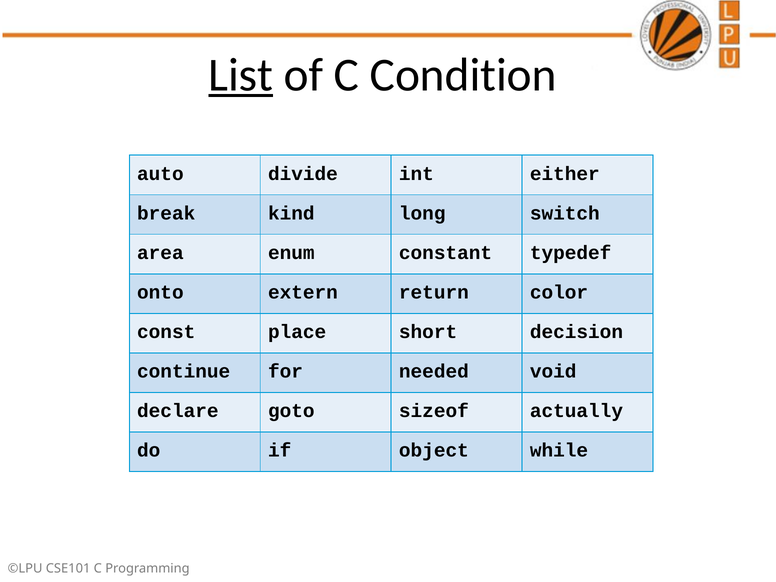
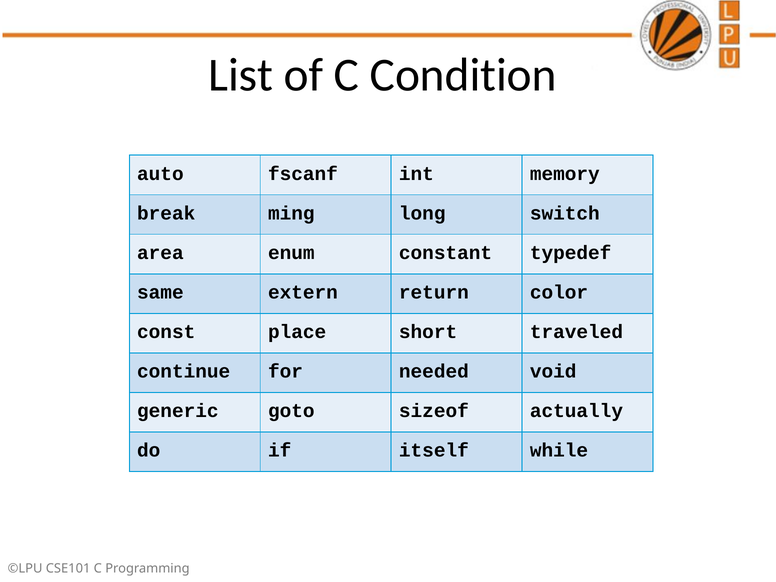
List underline: present -> none
divide: divide -> fscanf
either: either -> memory
kind: kind -> ming
onto: onto -> same
decision: decision -> traveled
declare: declare -> generic
object: object -> itself
